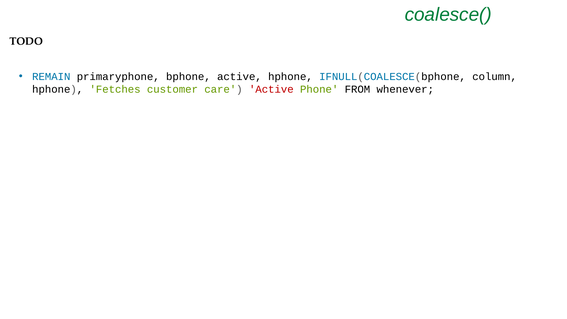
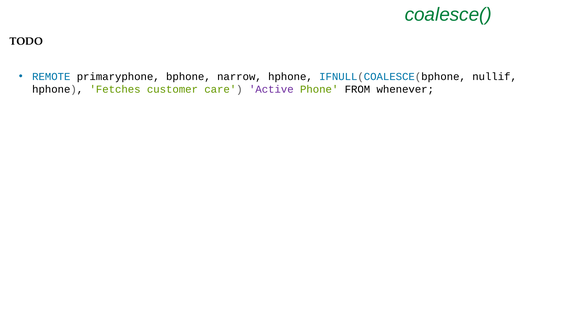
REMAIN: REMAIN -> REMOTE
bphone active: active -> narrow
column: column -> nullif
Active at (271, 89) colour: red -> purple
